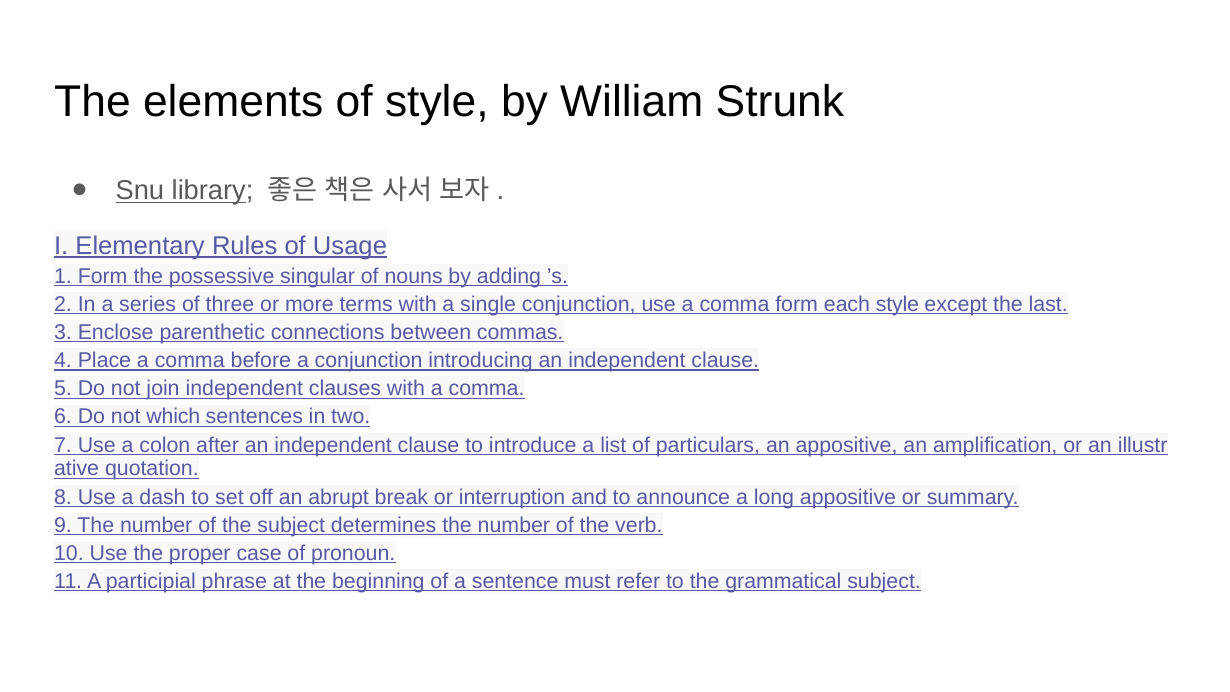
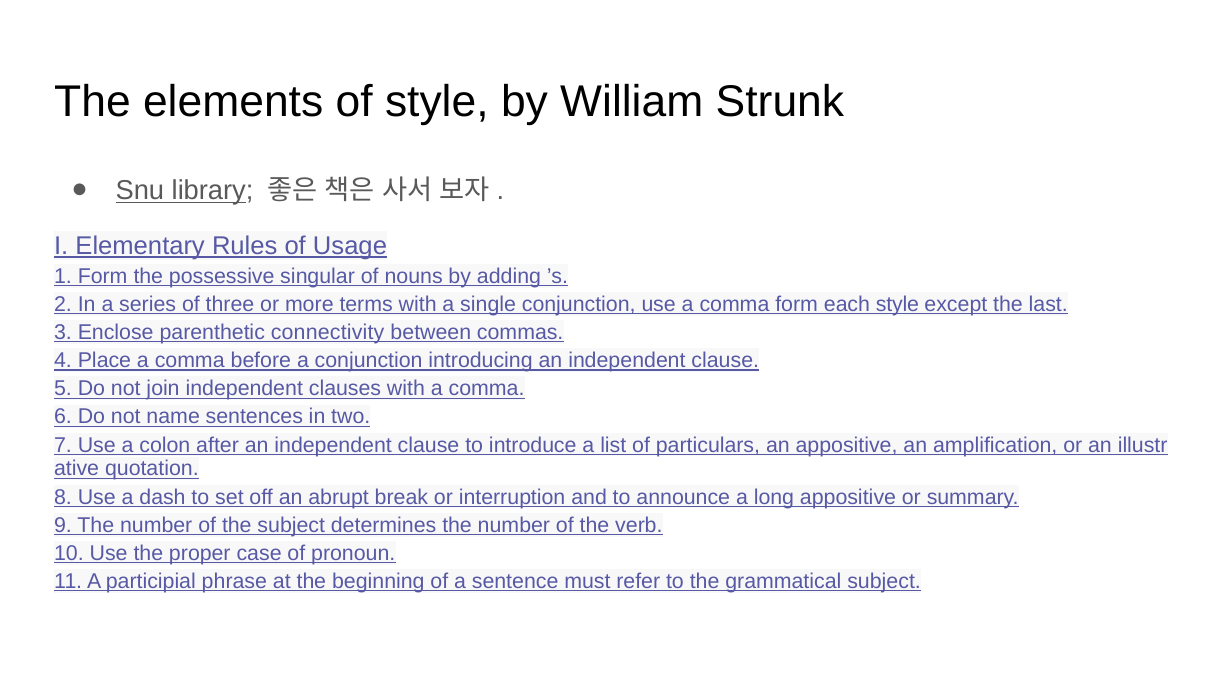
connections: connections -> connectivity
which: which -> name
